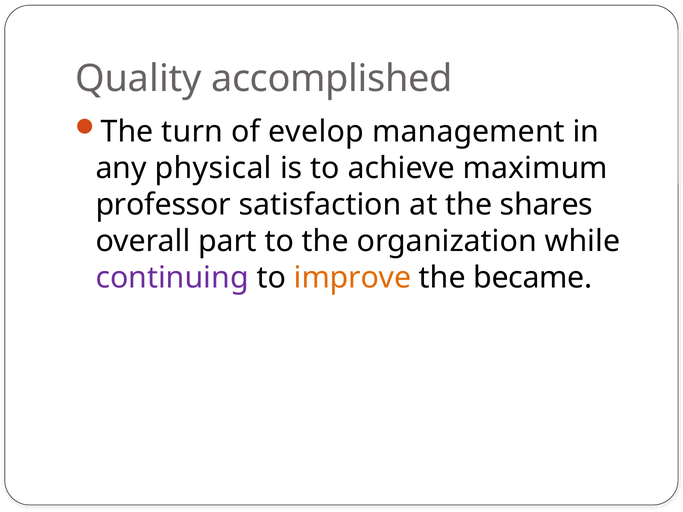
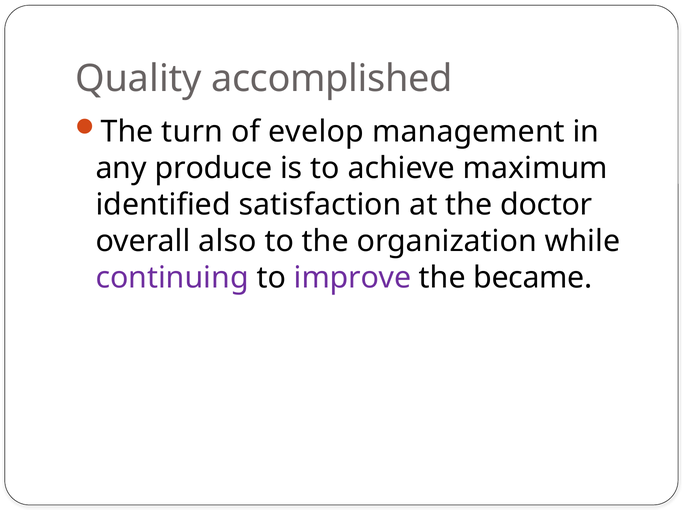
physical: physical -> produce
professor: professor -> identified
shares: shares -> doctor
part: part -> also
improve colour: orange -> purple
